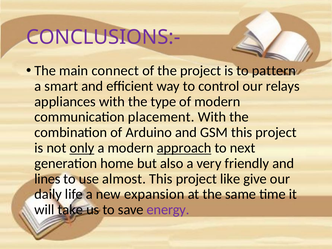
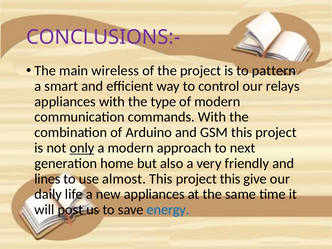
connect: connect -> wireless
placement: placement -> commands
approach underline: present -> none
project like: like -> this
new expansion: expansion -> appliances
take: take -> post
energy colour: purple -> blue
